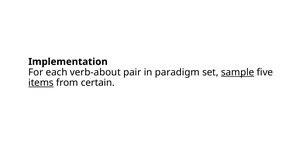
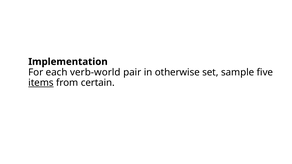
verb-about: verb-about -> verb-world
paradigm: paradigm -> otherwise
sample underline: present -> none
